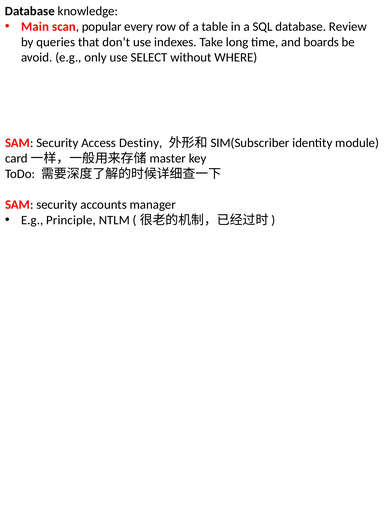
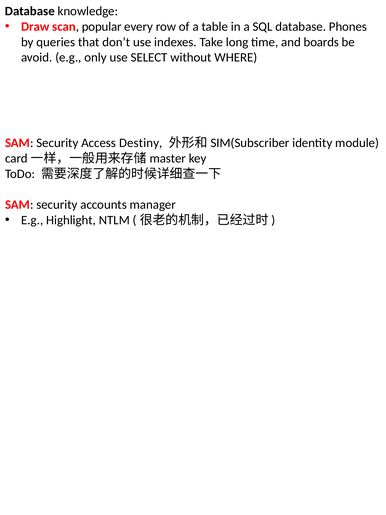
Main: Main -> Draw
Review: Review -> Phones
Principle: Principle -> Highlight
